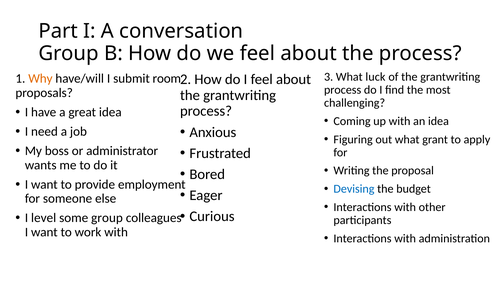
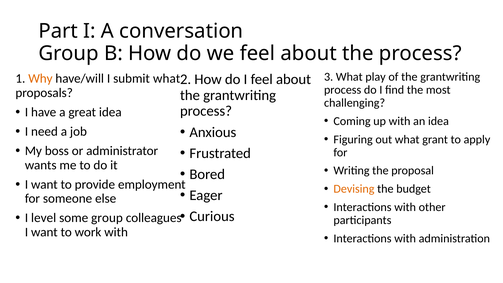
luck: luck -> play
submit room: room -> what
Devising colour: blue -> orange
